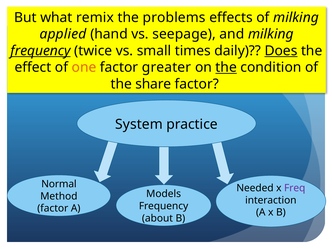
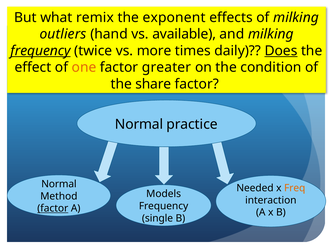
problems: problems -> exponent
applied: applied -> outliers
seepage: seepage -> available
small: small -> more
the at (226, 67) underline: present -> none
System at (139, 124): System -> Normal
Freq colour: purple -> orange
factor at (53, 208) underline: none -> present
about: about -> single
